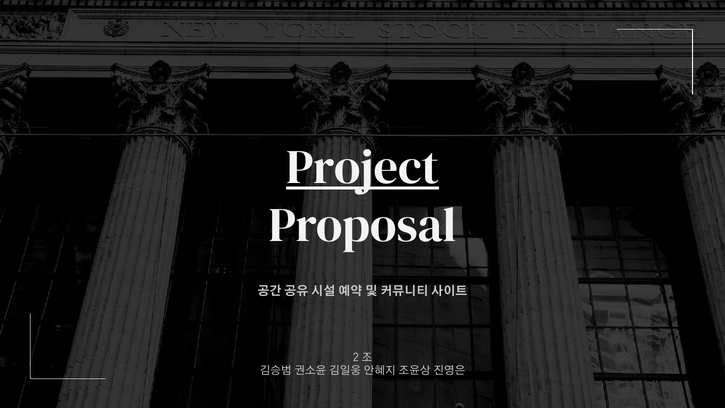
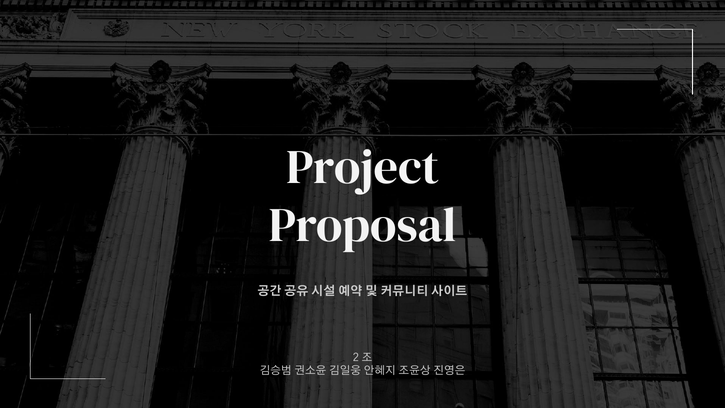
Project underline: present -> none
